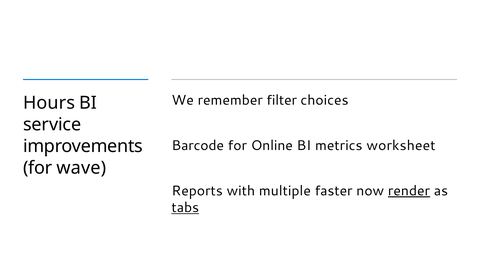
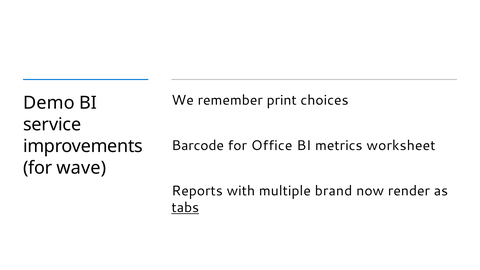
filter: filter -> print
Hours: Hours -> Demo
Online: Online -> Office
faster: faster -> brand
render underline: present -> none
